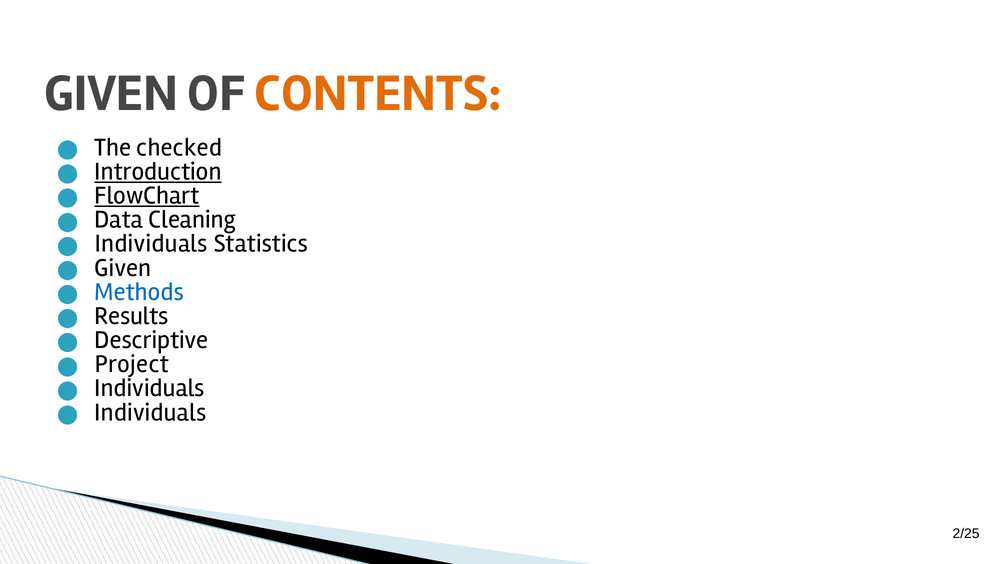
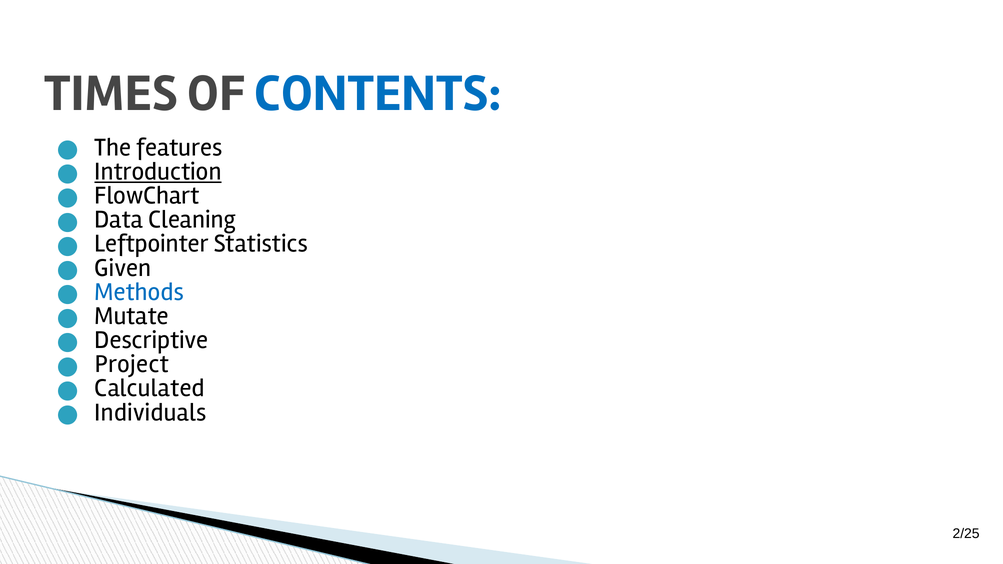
GIVEN at (111, 93): GIVEN -> TIMES
CONTENTS colour: orange -> blue
checked: checked -> features
FlowChart underline: present -> none
Individuals at (151, 244): Individuals -> Leftpointer
Results: Results -> Mutate
Individuals at (150, 388): Individuals -> Calculated
